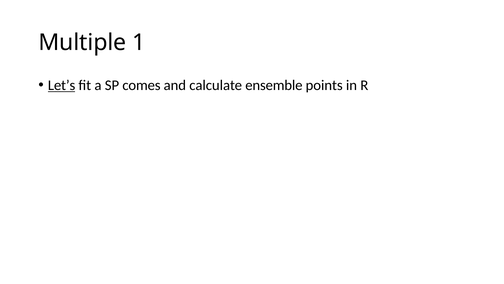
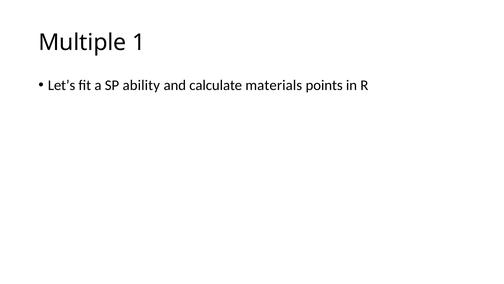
Let’s underline: present -> none
comes: comes -> ability
ensemble: ensemble -> materials
